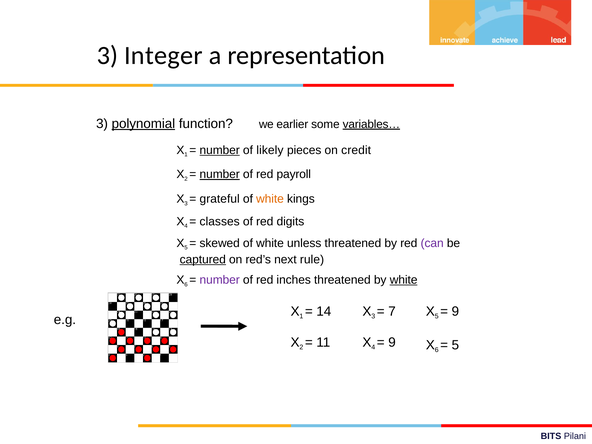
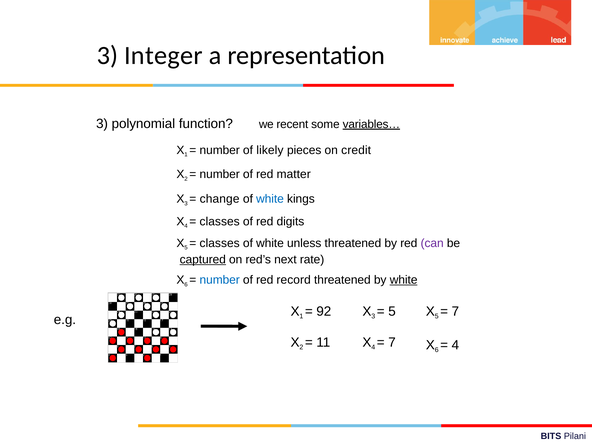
polynomial underline: present -> none
earlier: earlier -> recent
number at (220, 150) underline: present -> none
number at (220, 174) underline: present -> none
payroll: payroll -> matter
grateful: grateful -> change
white at (270, 199) colour: orange -> blue
skewed at (220, 243): skewed -> classes
rule: rule -> rate
number at (220, 280) colour: purple -> blue
inches: inches -> record
14: 14 -> 92
7 at (392, 311): 7 -> 5
9 at (455, 311): 9 -> 7
9 at (392, 342): 9 -> 7
5 at (455, 345): 5 -> 4
